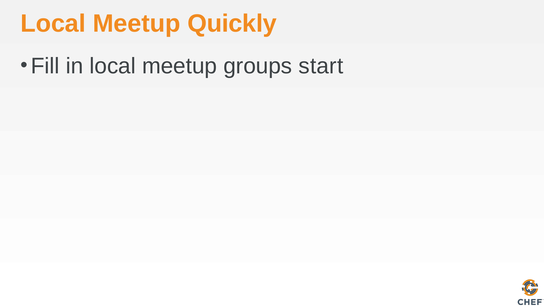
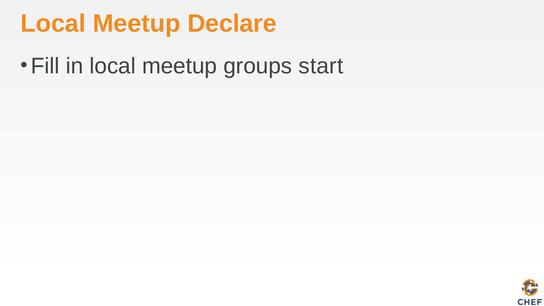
Quickly: Quickly -> Declare
